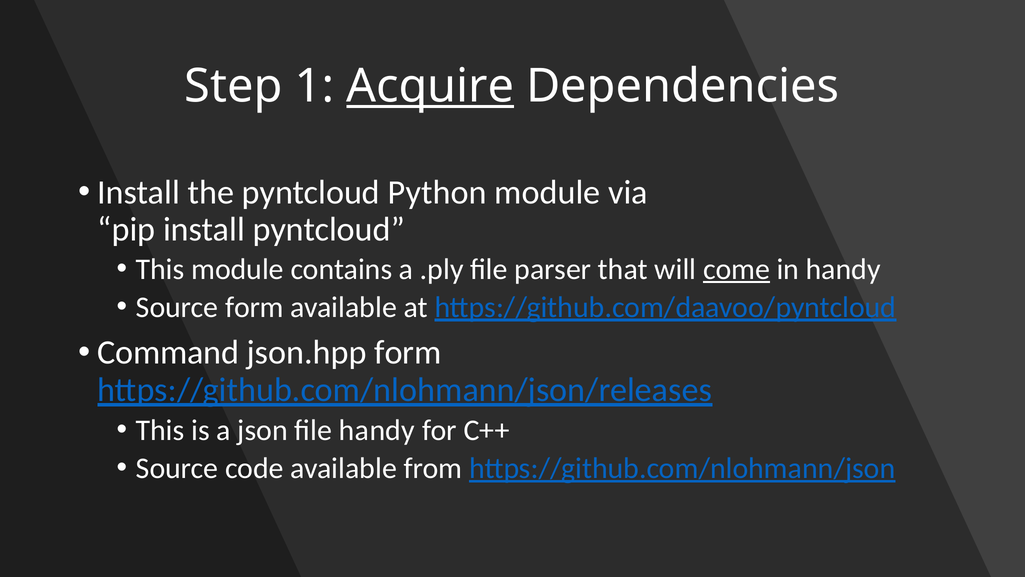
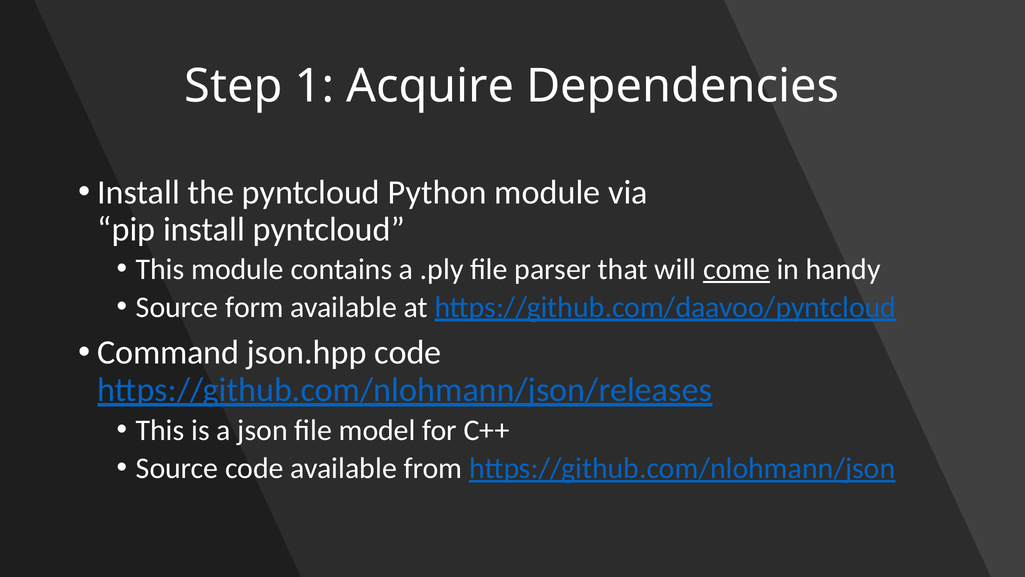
Acquire underline: present -> none
json.hpp form: form -> code
file handy: handy -> model
